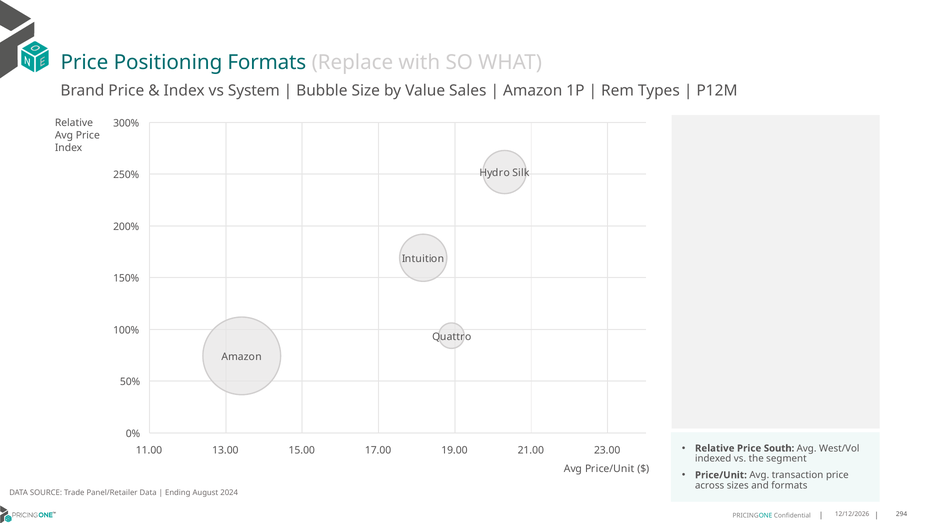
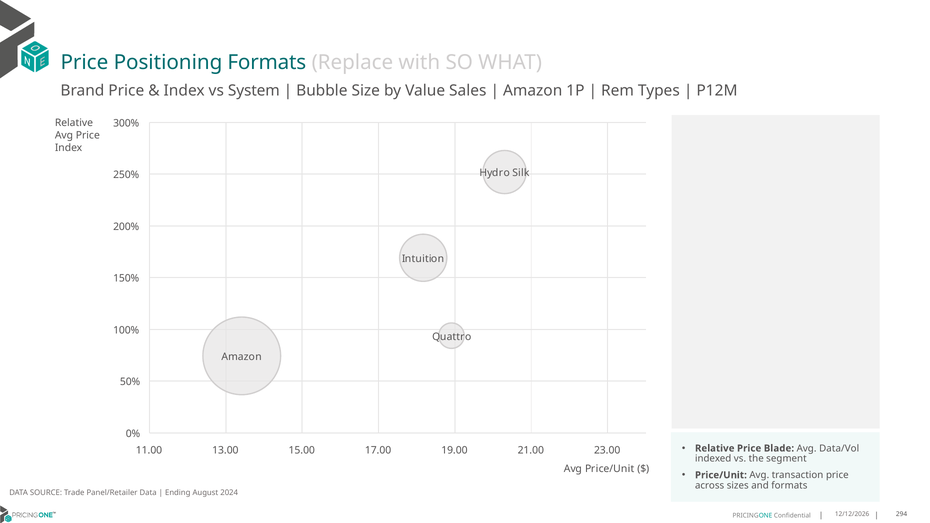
South: South -> Blade
West/Vol: West/Vol -> Data/Vol
